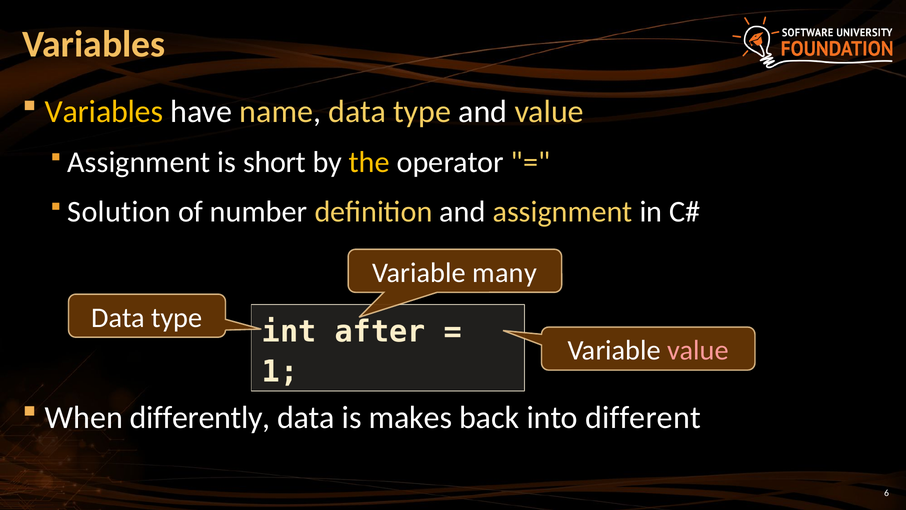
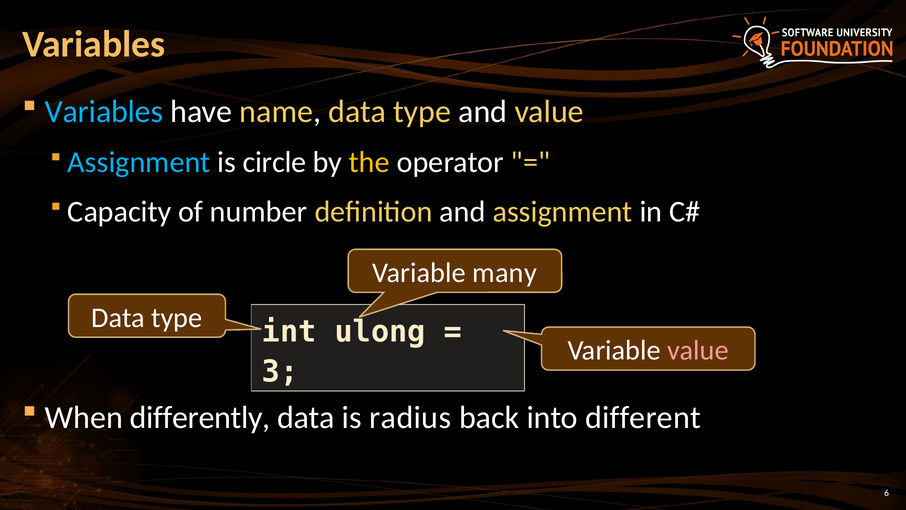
Variables at (104, 112) colour: yellow -> light blue
Assignment at (139, 162) colour: white -> light blue
short: short -> circle
Solution: Solution -> Capacity
after: after -> ulong
1: 1 -> 3
makes: makes -> radius
